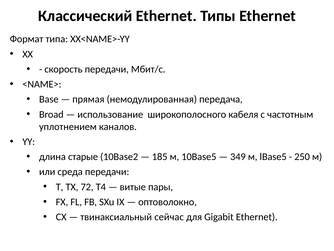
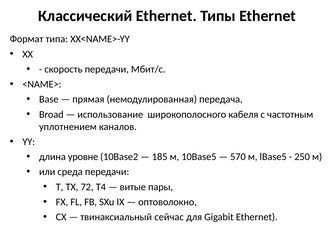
старые: старые -> уровне
349: 349 -> 570
